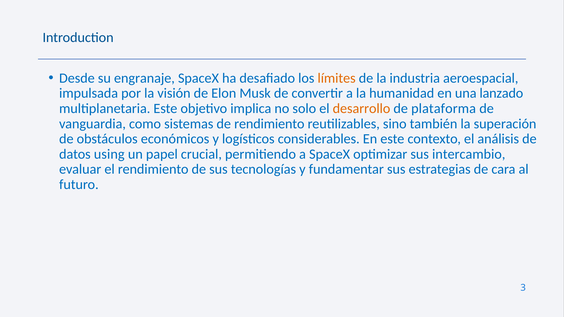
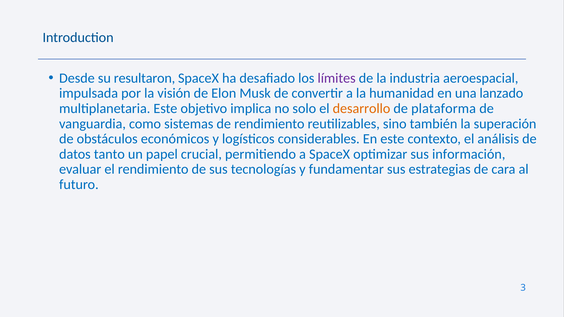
engranaje: engranaje -> resultaron
límites colour: orange -> purple
using: using -> tanto
intercambio: intercambio -> información
